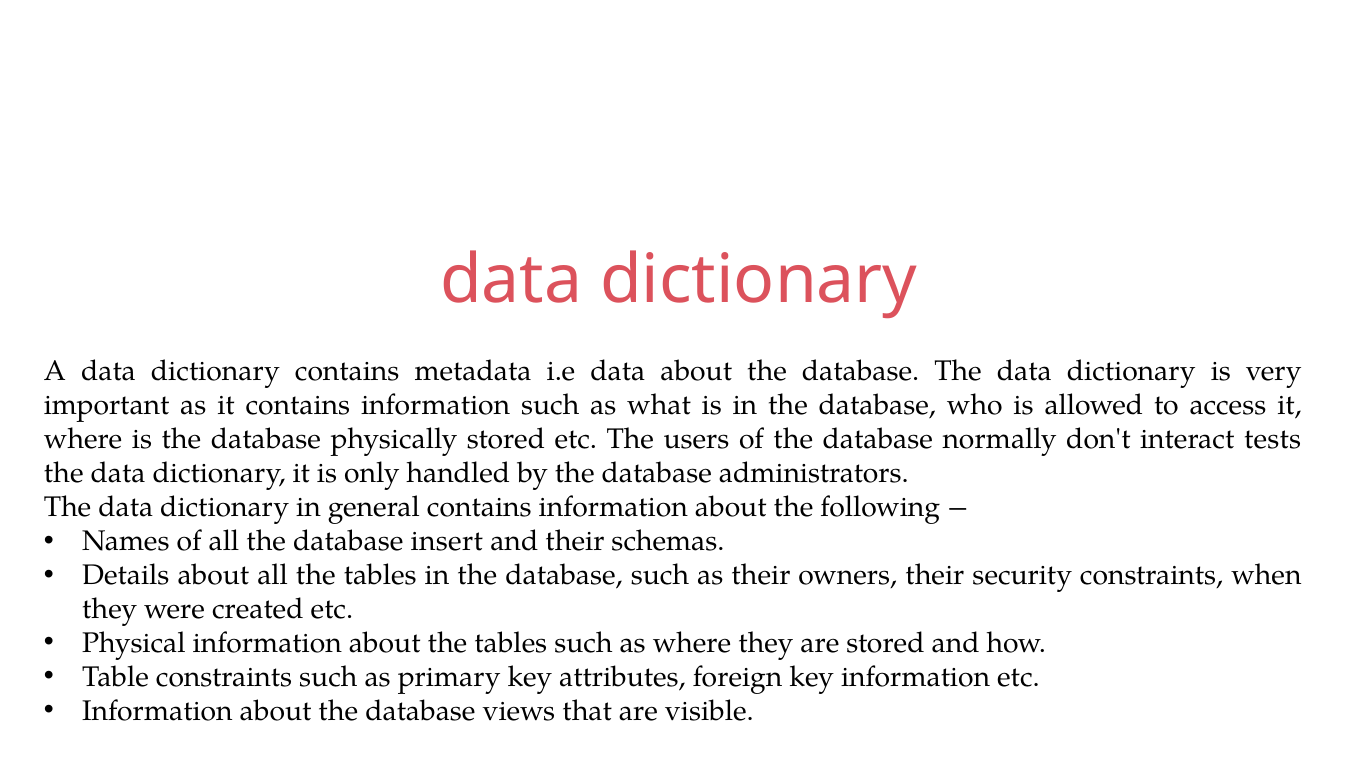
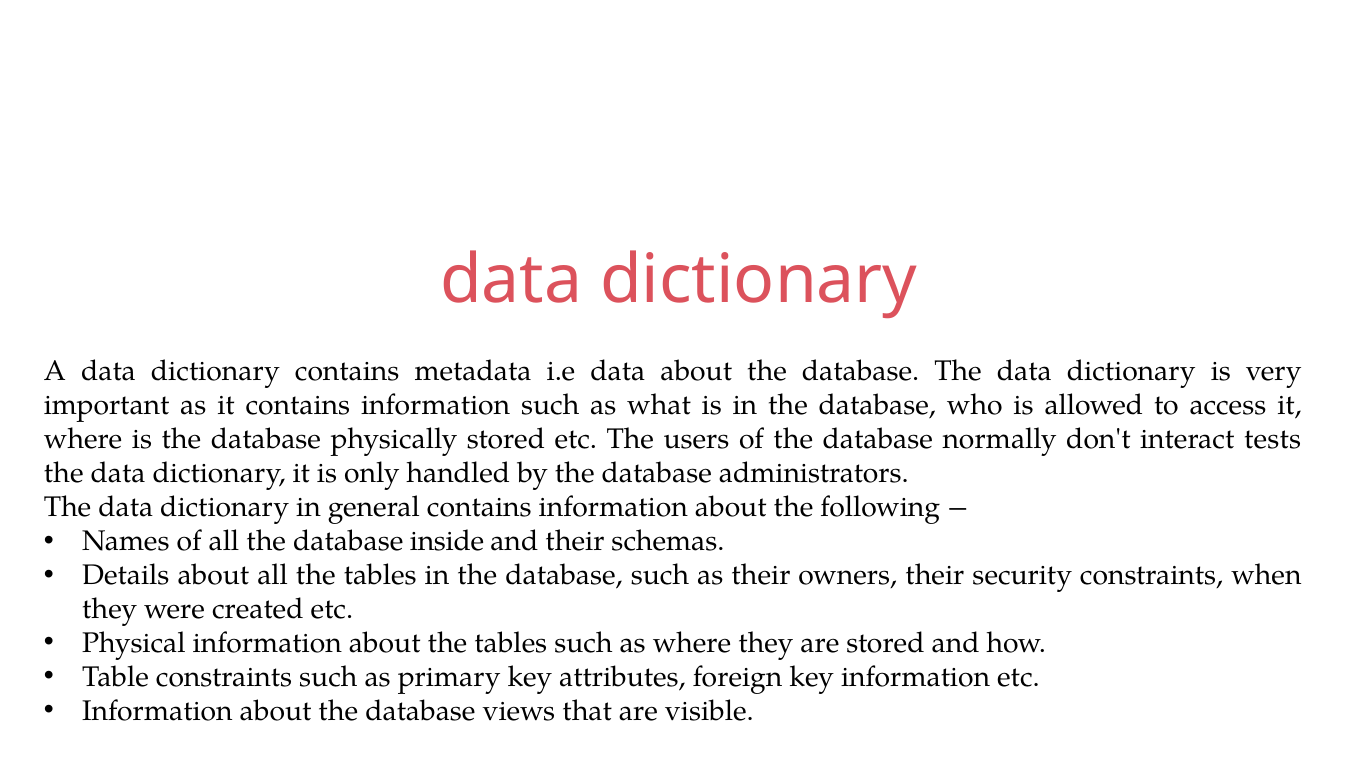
insert: insert -> inside
